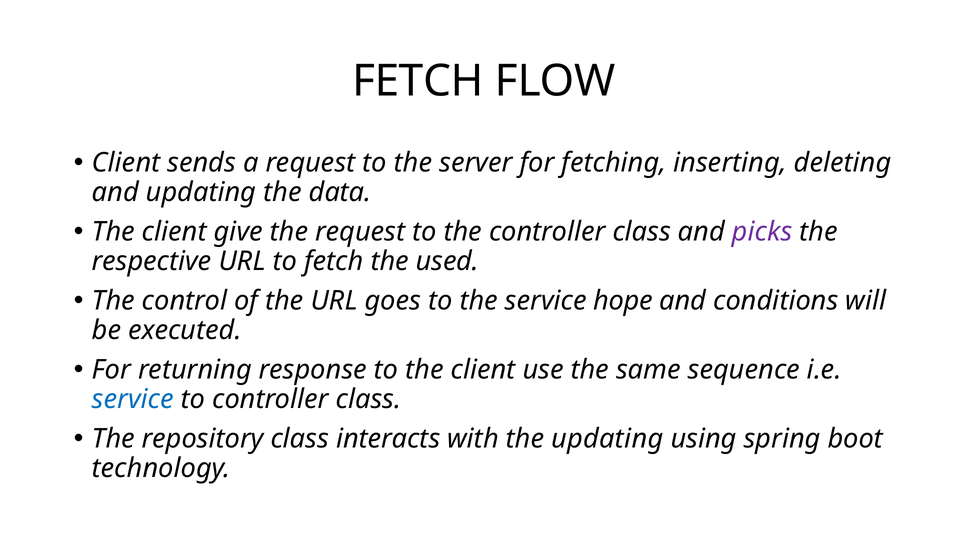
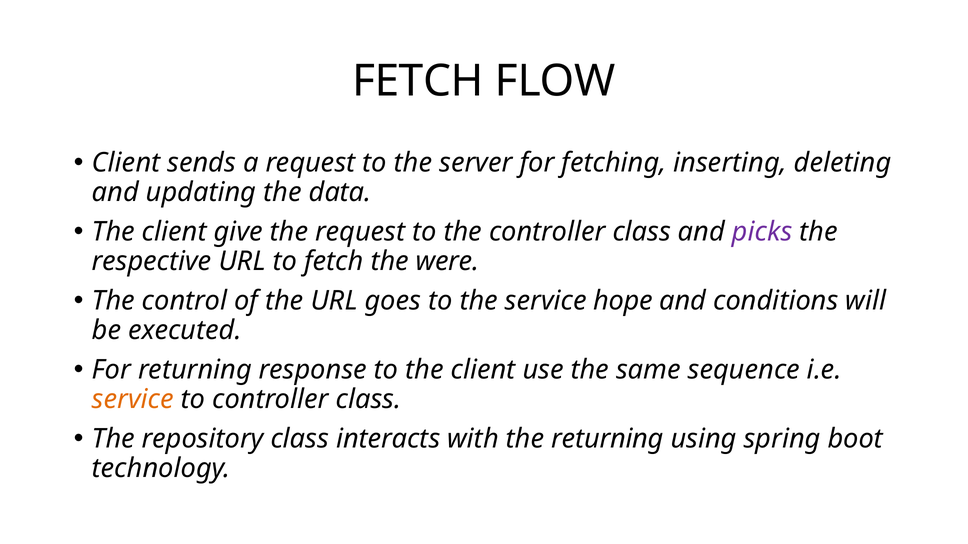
used: used -> were
service at (133, 399) colour: blue -> orange
the updating: updating -> returning
